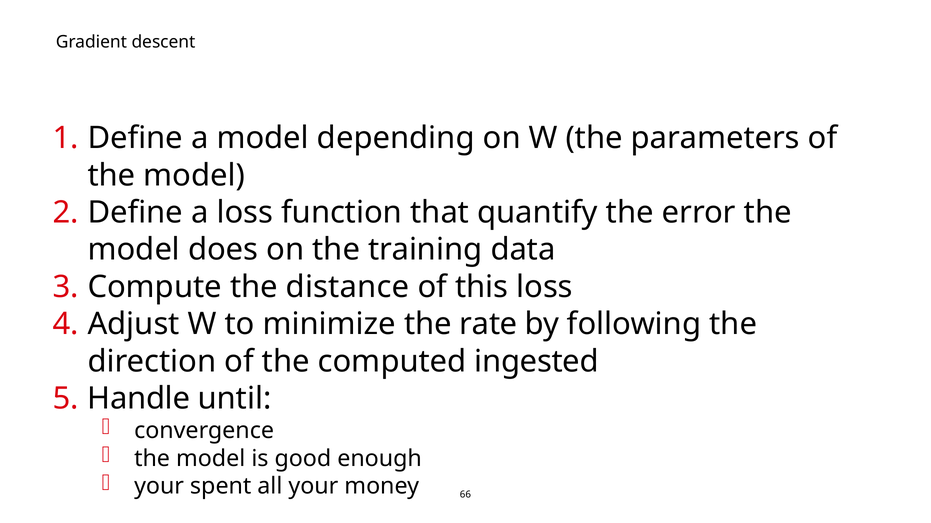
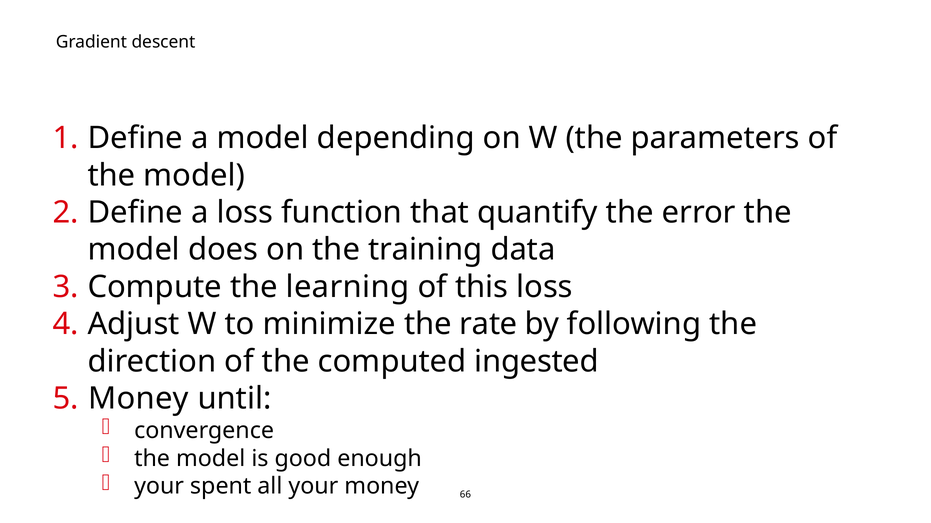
distance: distance -> learning
Handle at (139, 399): Handle -> Money
